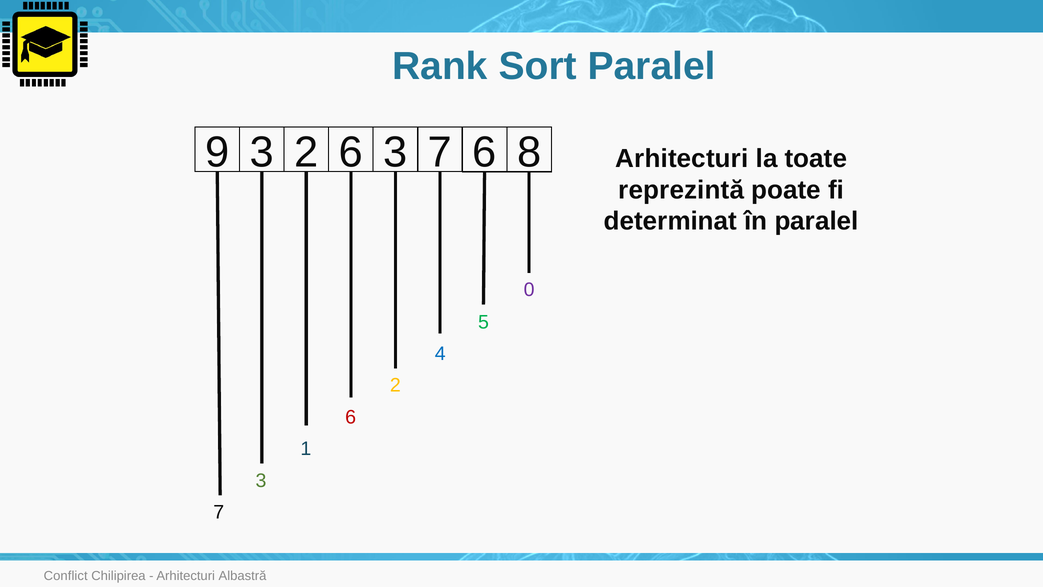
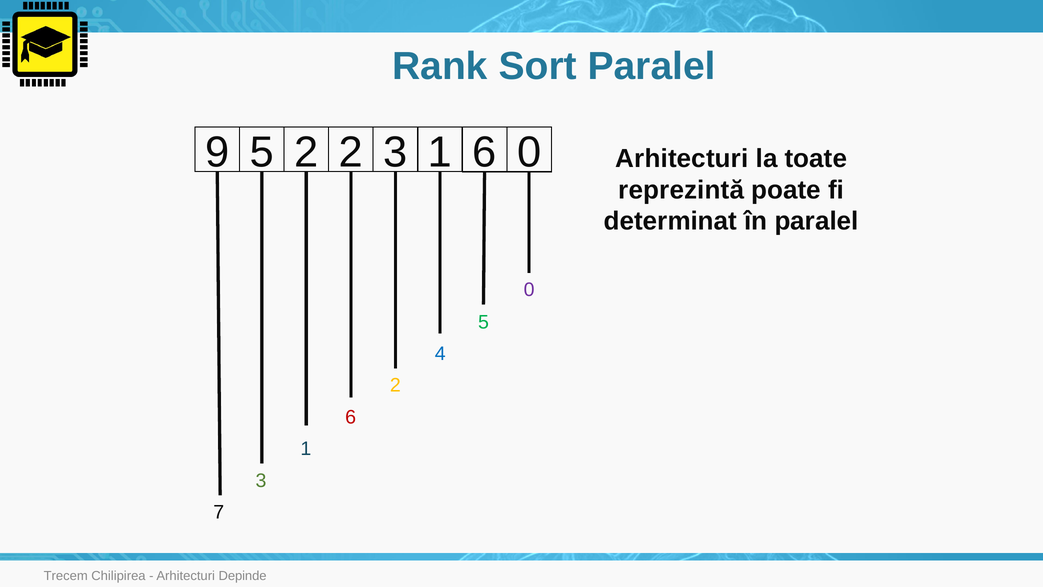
9 3: 3 -> 5
2 6: 6 -> 2
7 at (440, 152): 7 -> 1
6 8: 8 -> 0
Conflict: Conflict -> Trecem
Albastră: Albastră -> Depinde
